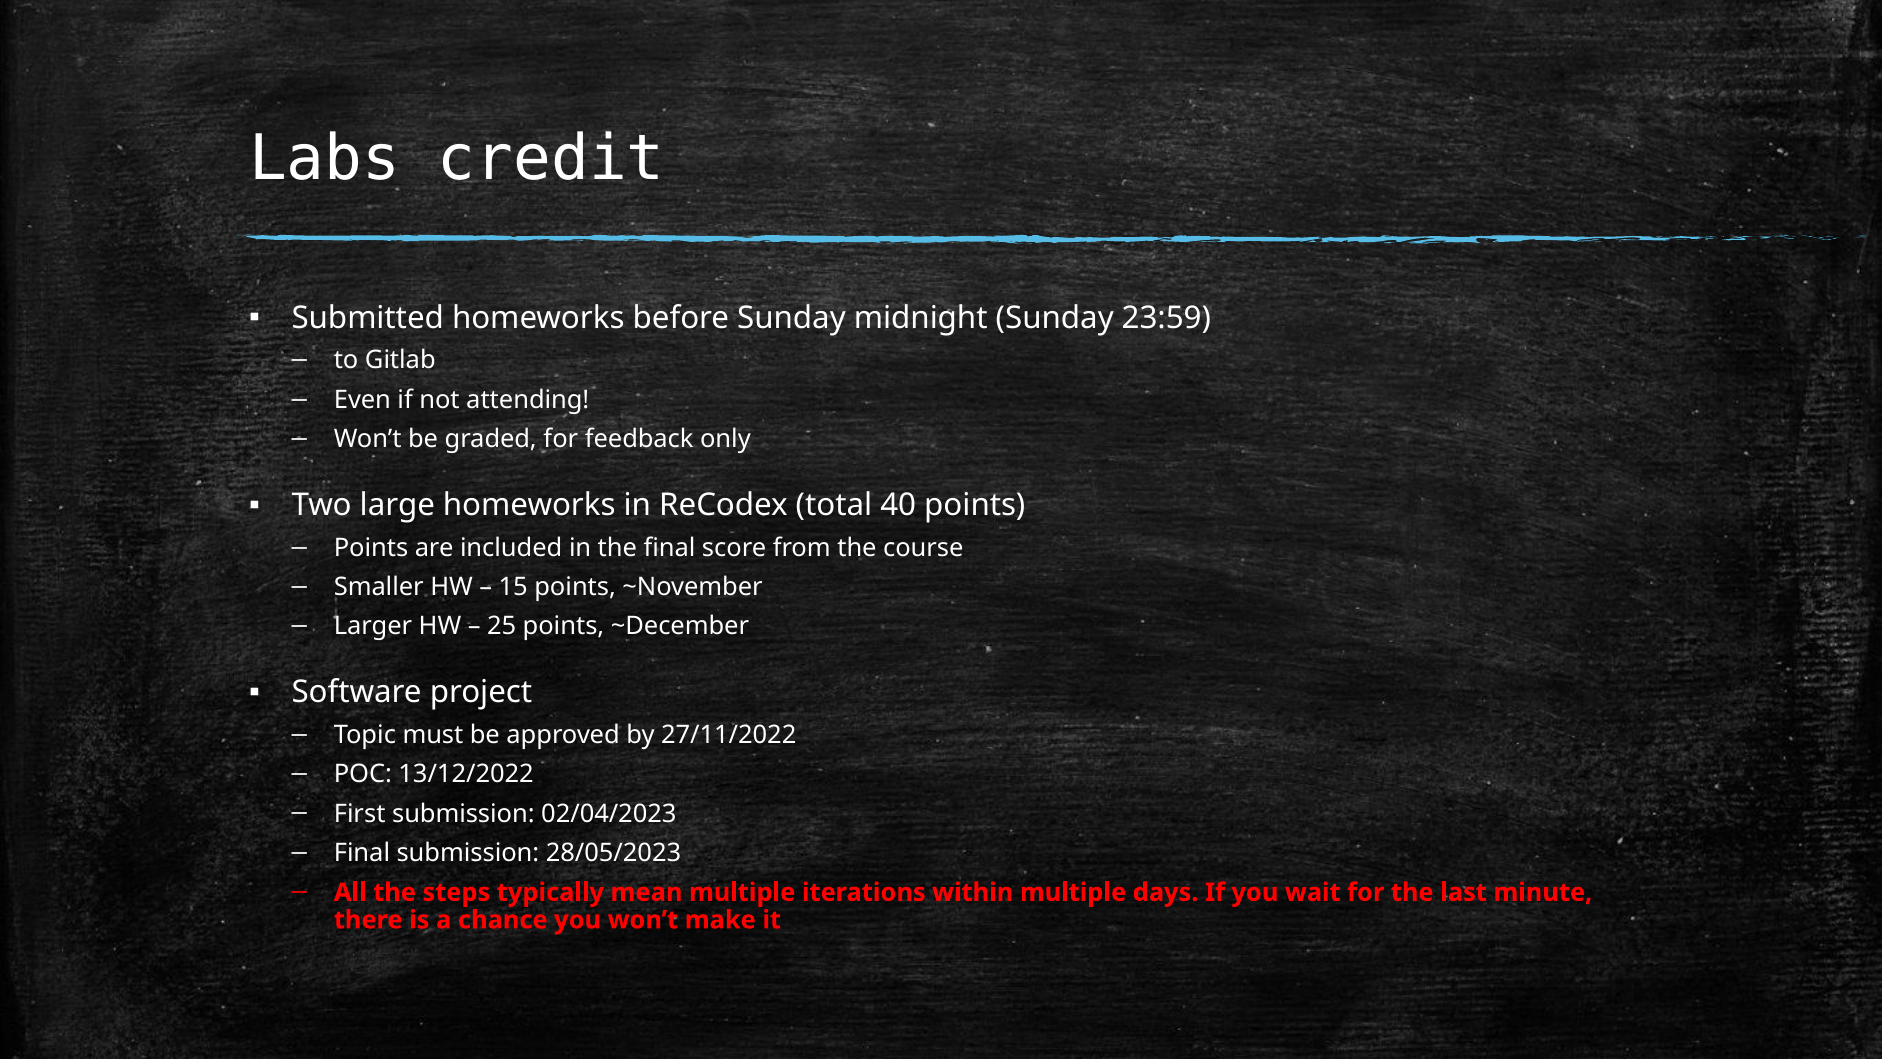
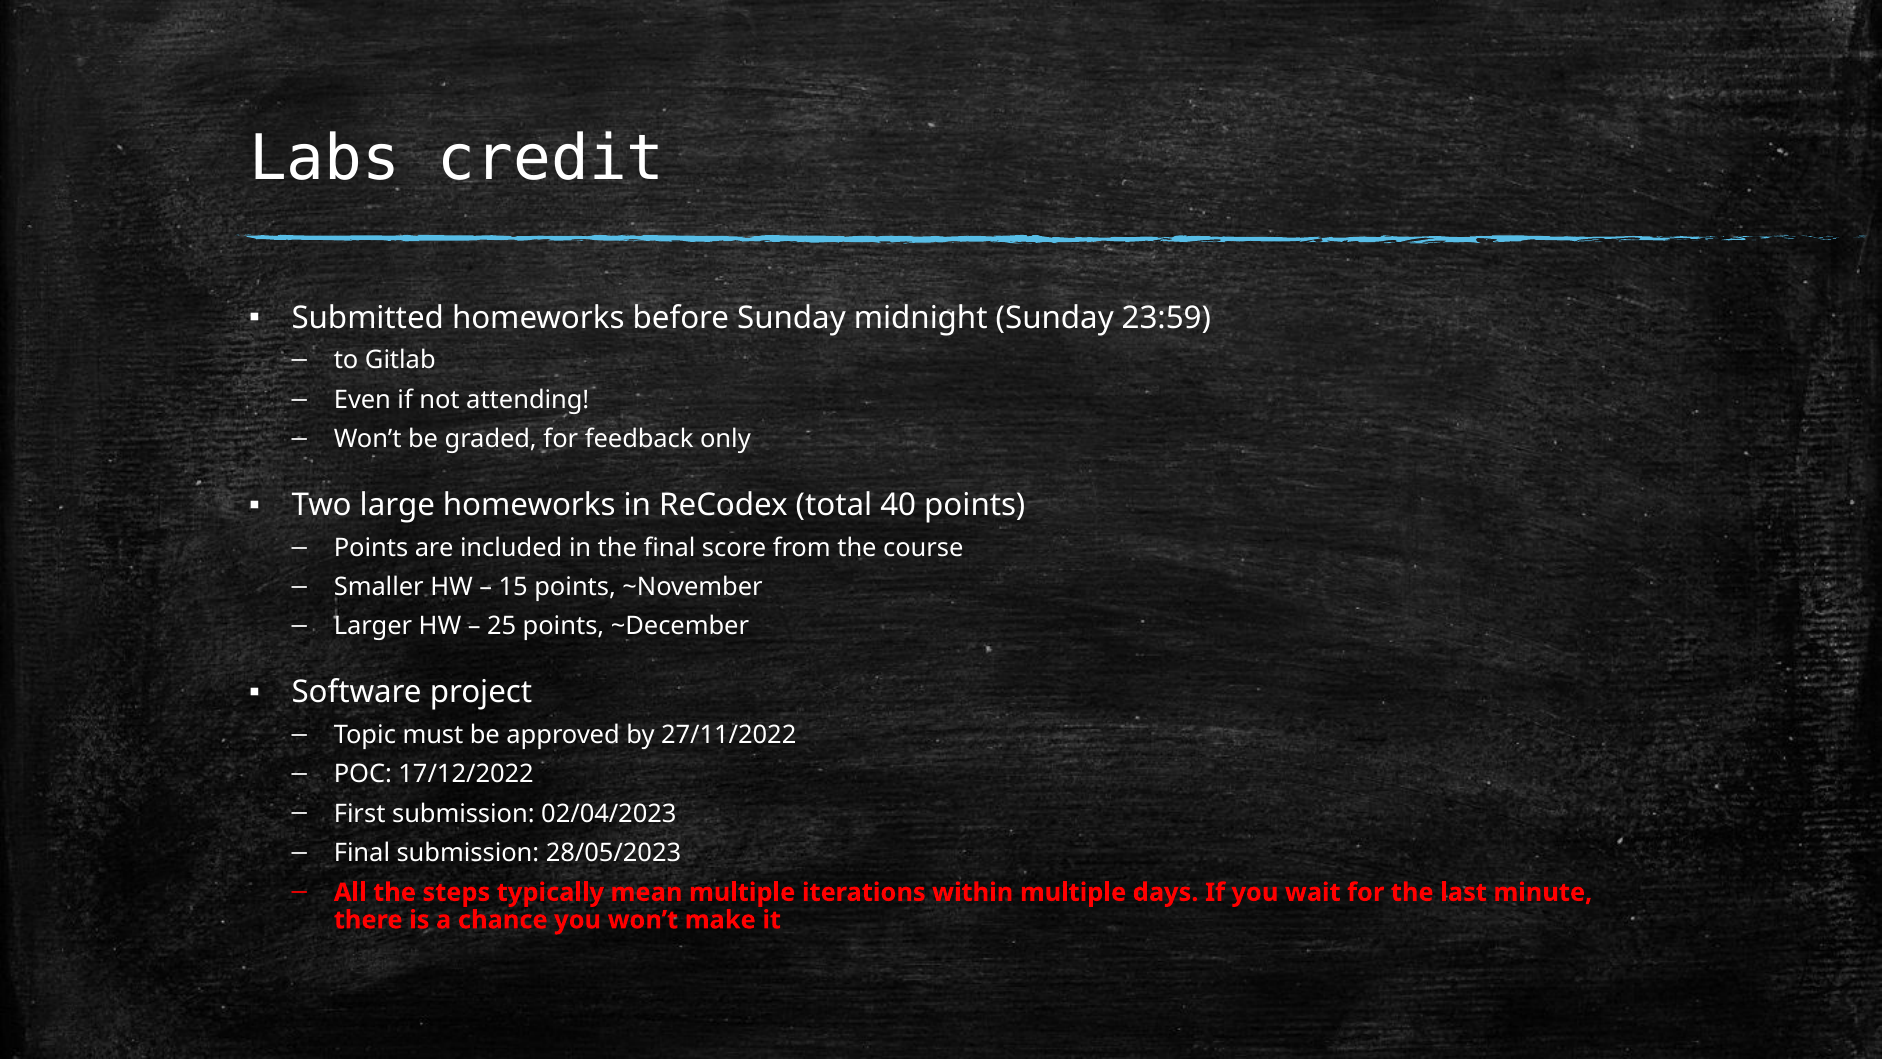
13/12/2022: 13/12/2022 -> 17/12/2022
